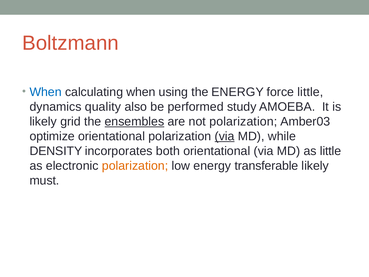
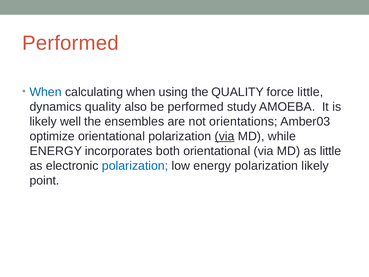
Boltzmann at (71, 43): Boltzmann -> Performed
the ENERGY: ENERGY -> QUALITY
grid: grid -> well
ensembles underline: present -> none
not polarization: polarization -> orientations
DENSITY at (56, 151): DENSITY -> ENERGY
polarization at (135, 166) colour: orange -> blue
energy transferable: transferable -> polarization
must: must -> point
